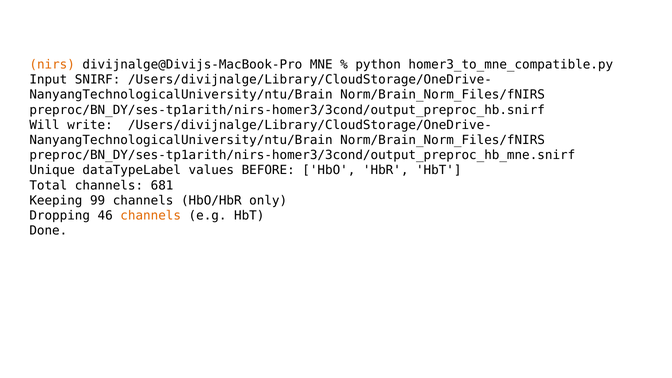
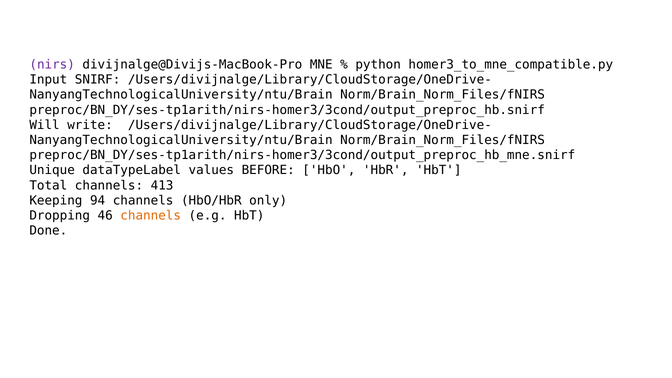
nirs colour: orange -> purple
681: 681 -> 413
99: 99 -> 94
